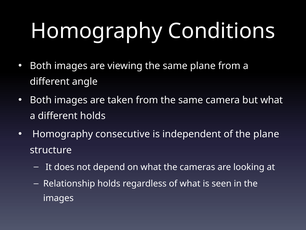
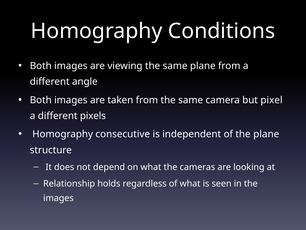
but what: what -> pixel
different holds: holds -> pixels
